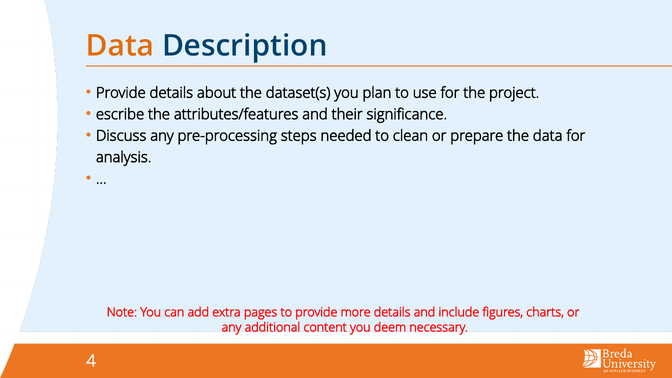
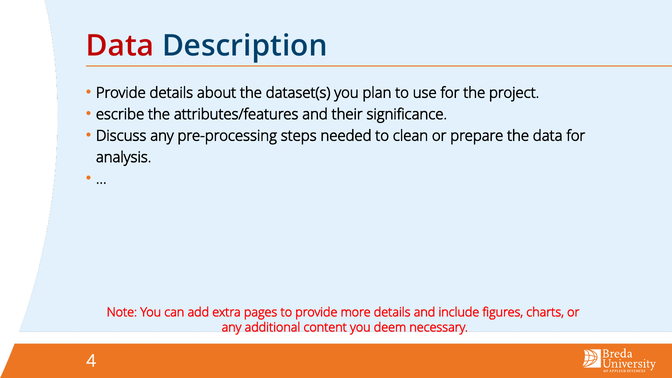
Data at (120, 46) colour: orange -> red
